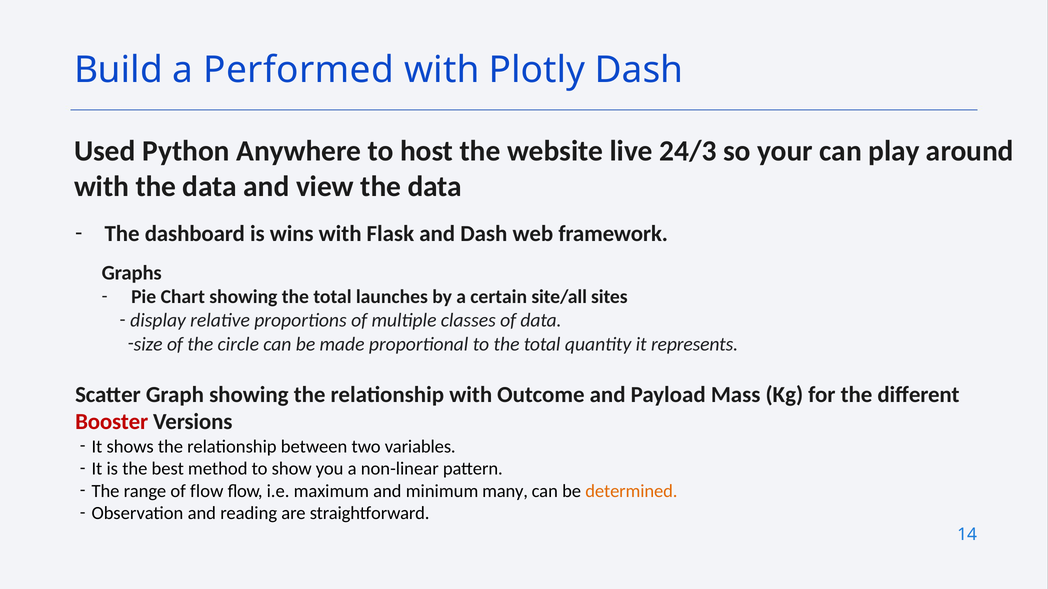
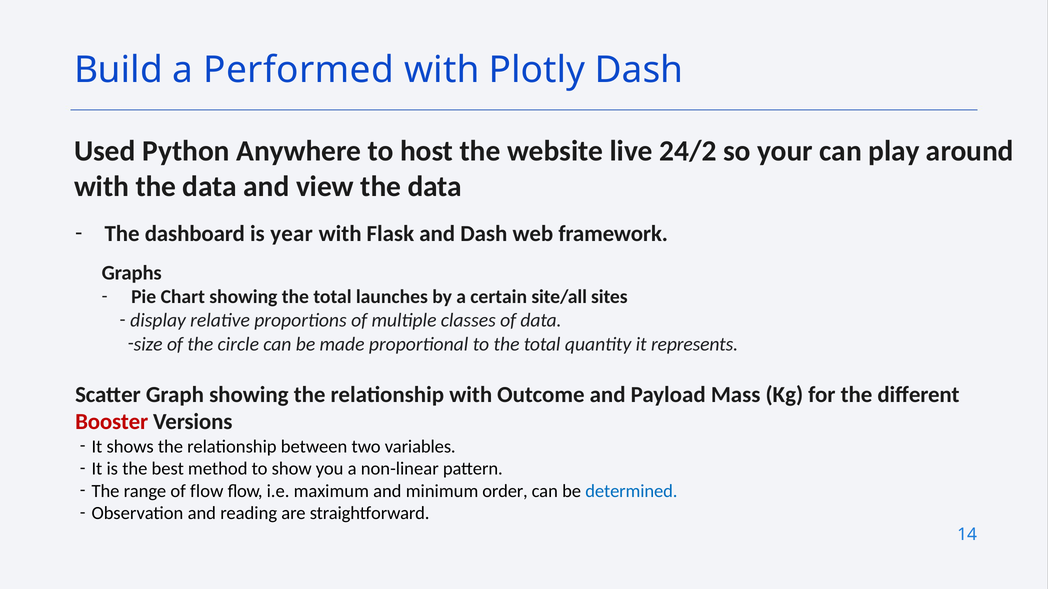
24/3: 24/3 -> 24/2
wins: wins -> year
many: many -> order
determined colour: orange -> blue
